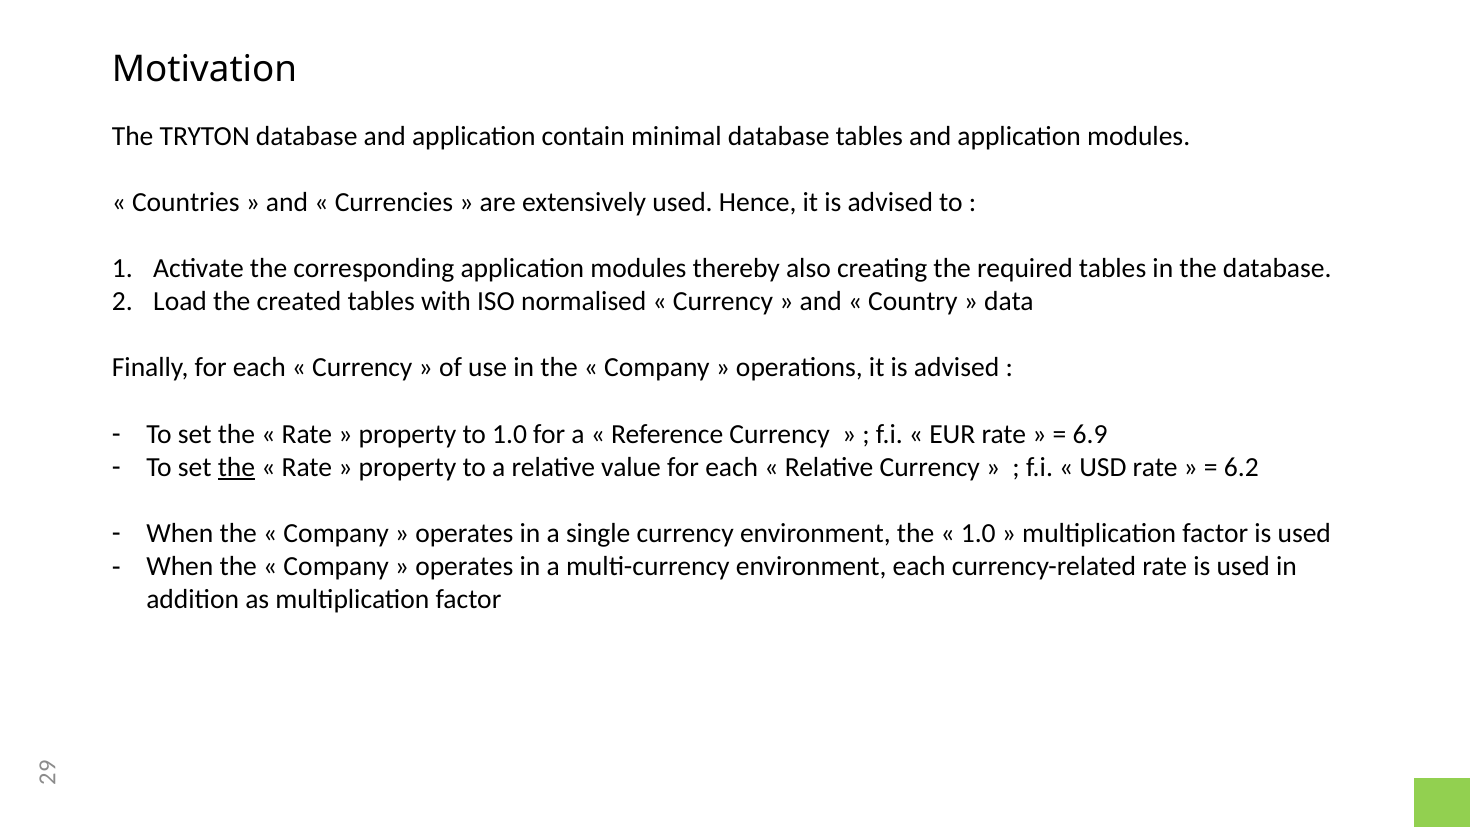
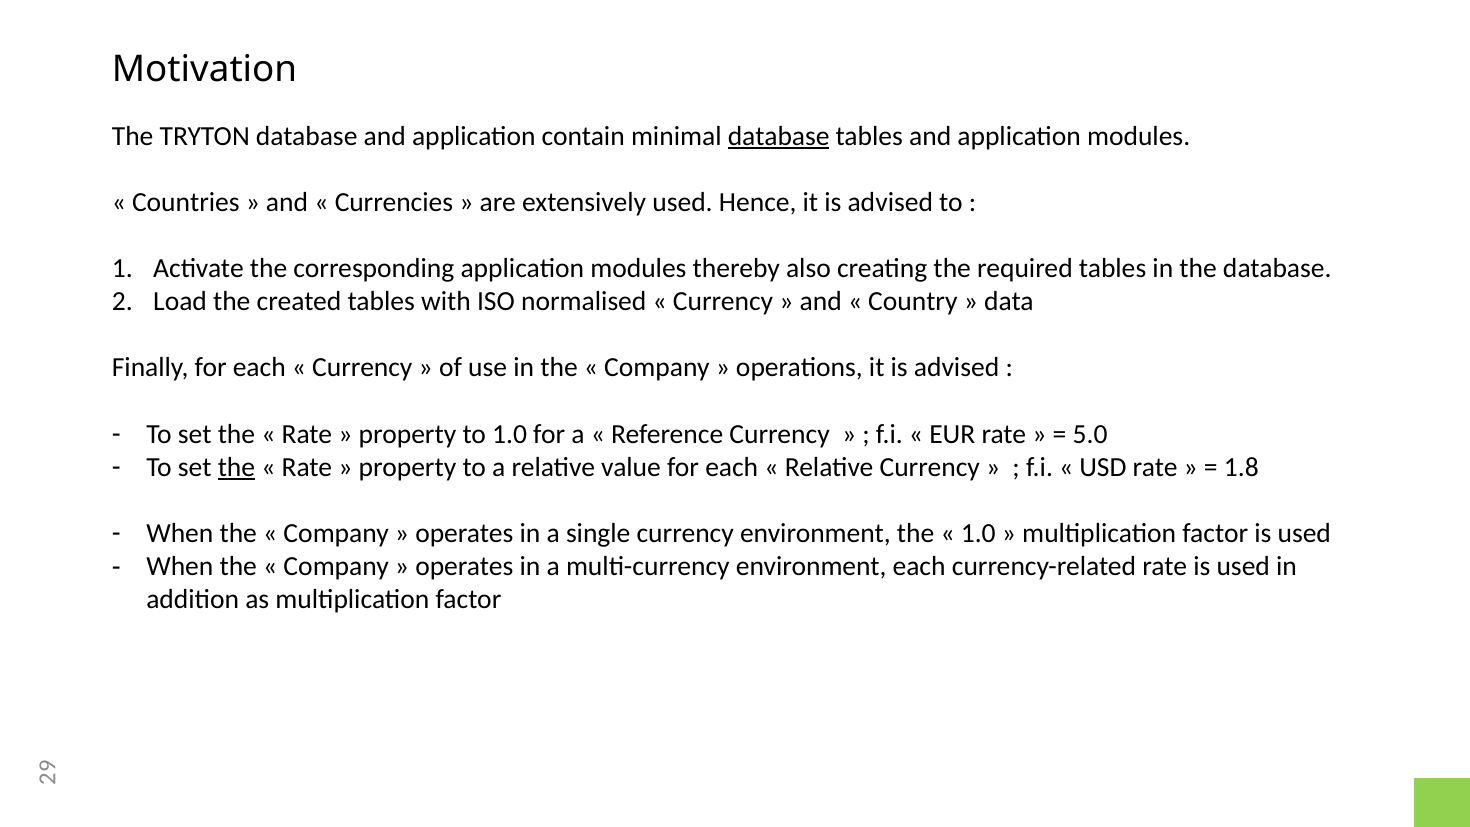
database at (779, 136) underline: none -> present
6.9: 6.9 -> 5.0
6.2: 6.2 -> 1.8
